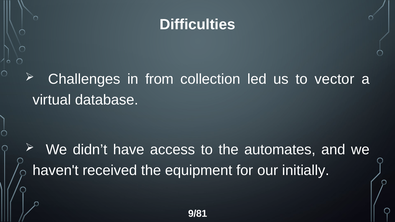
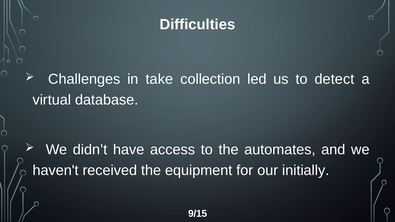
from: from -> take
vector: vector -> detect
9/81: 9/81 -> 9/15
